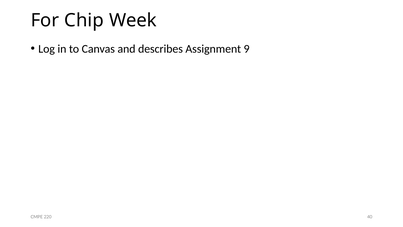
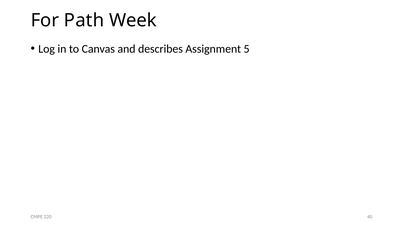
Chip: Chip -> Path
9: 9 -> 5
